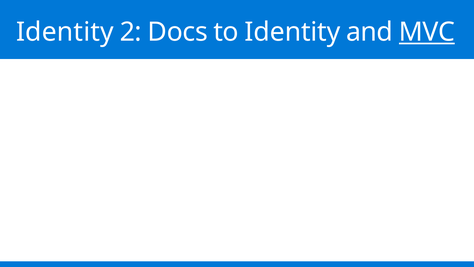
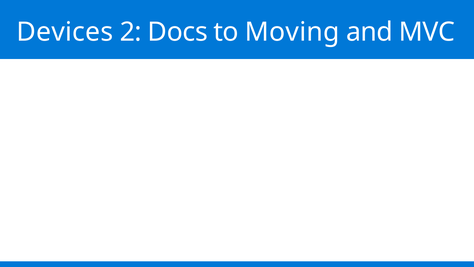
Identity at (65, 32): Identity -> Devices
to Identity: Identity -> Moving
MVC underline: present -> none
